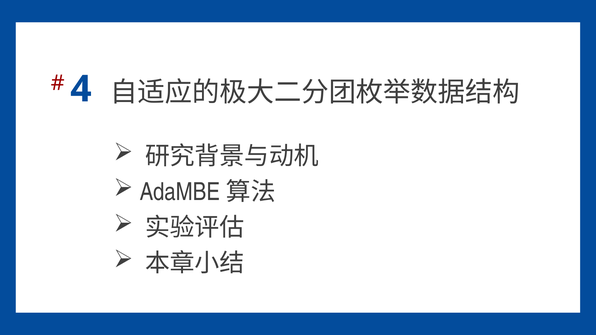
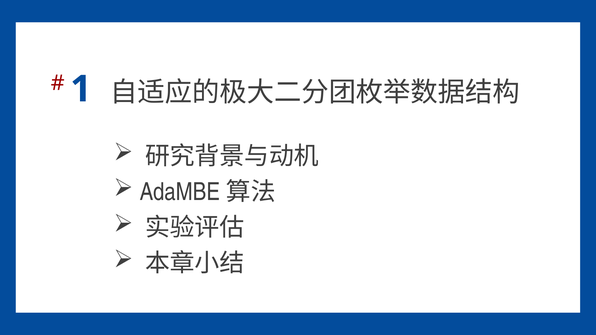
4: 4 -> 1
